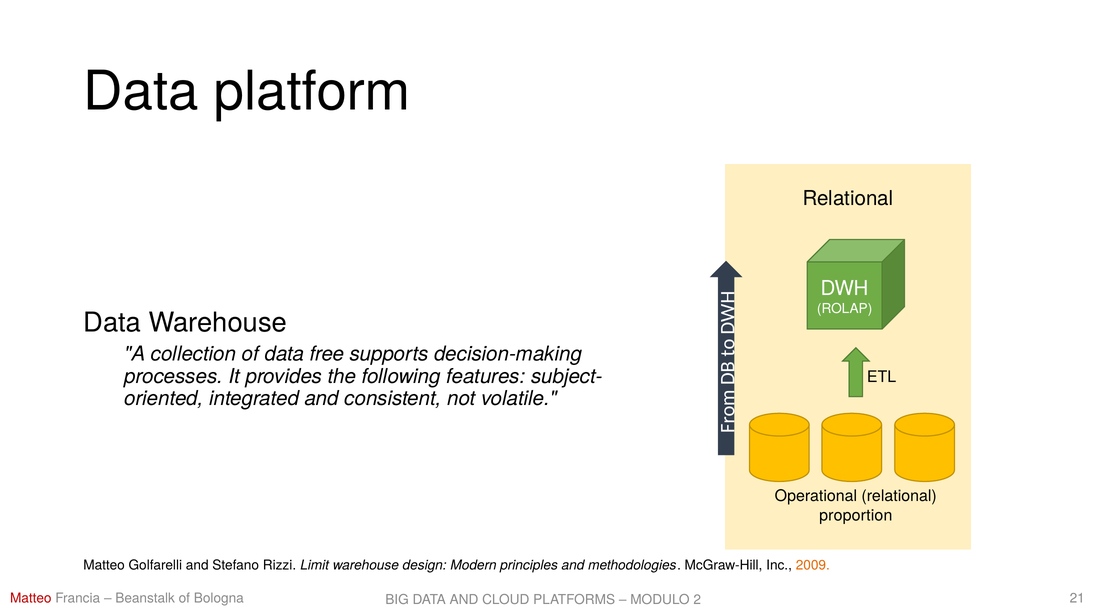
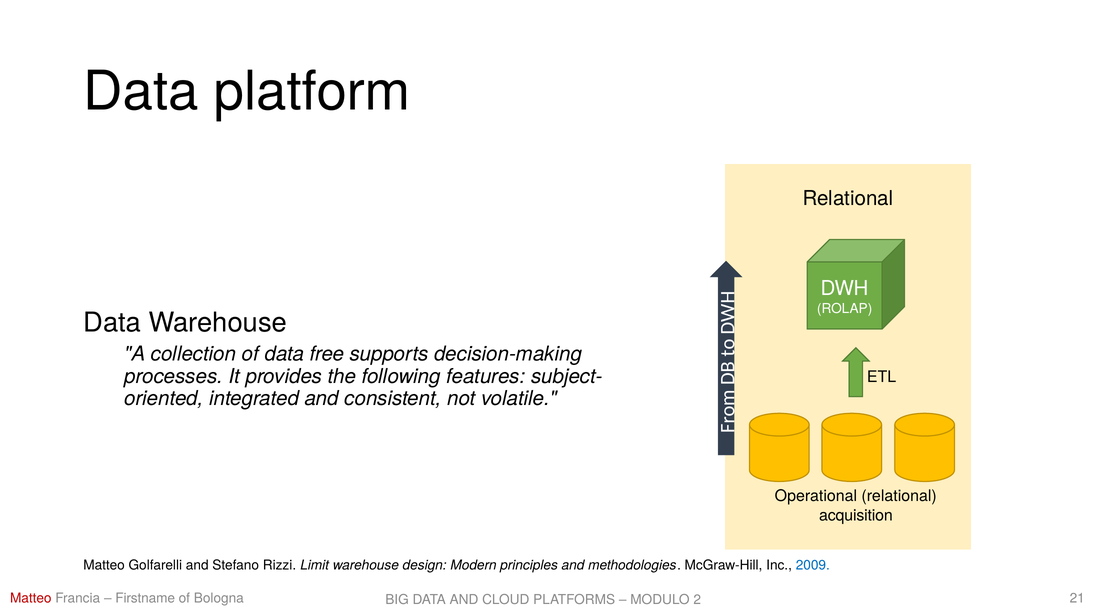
proportion: proportion -> acquisition
2009 colour: orange -> blue
Beanstalk: Beanstalk -> Firstname
